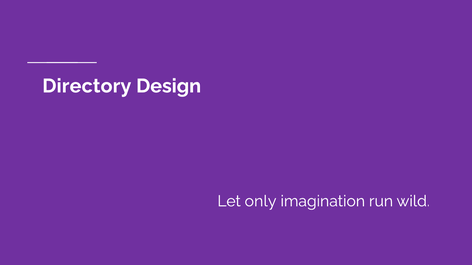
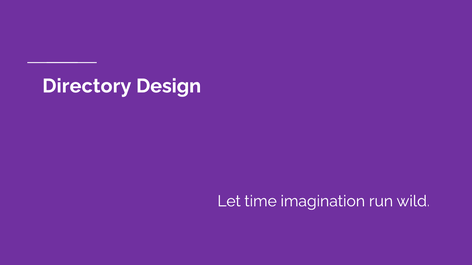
only: only -> time
